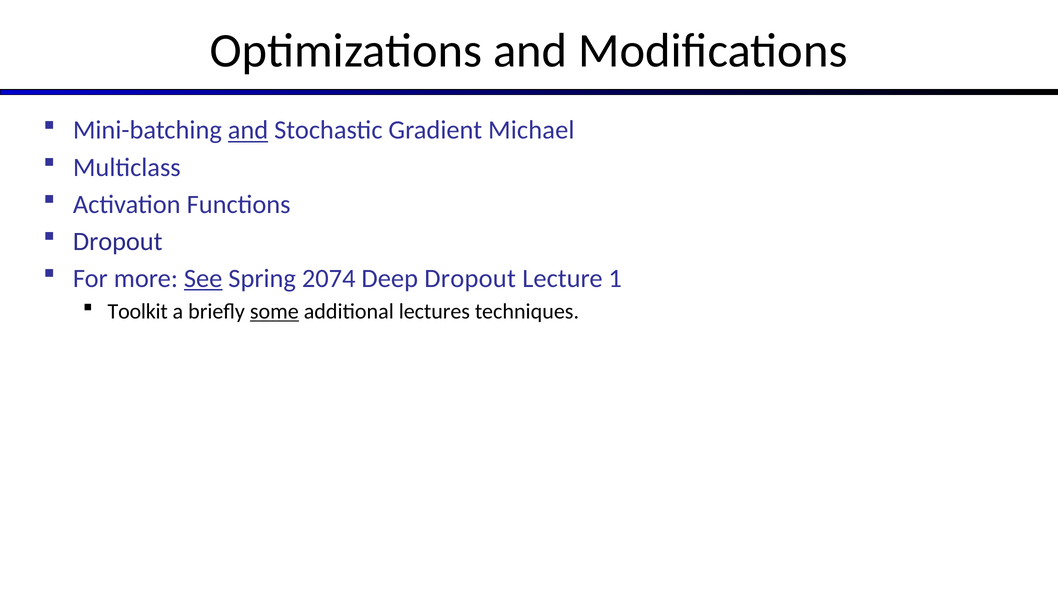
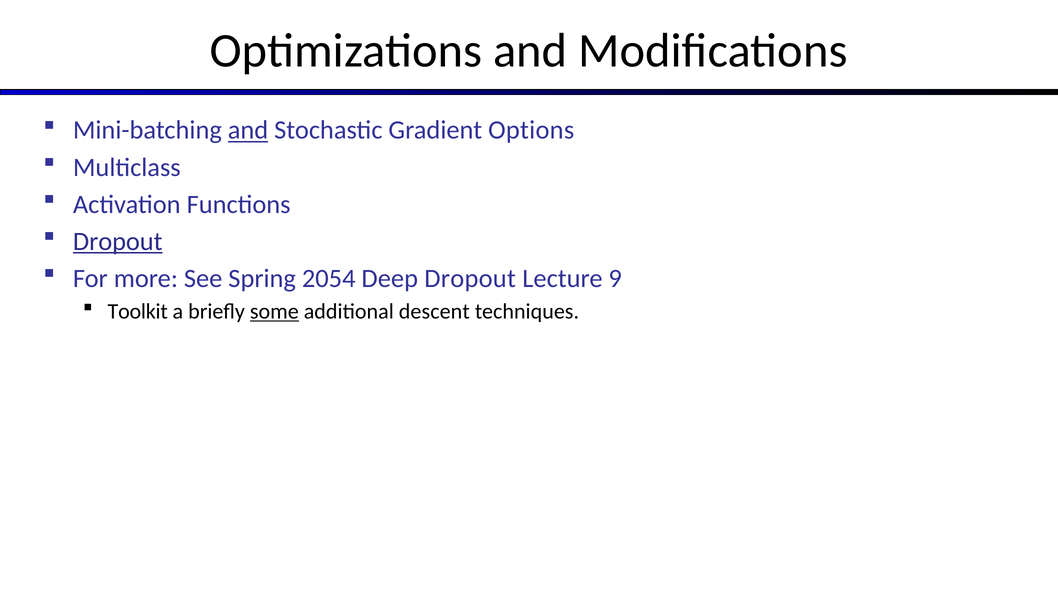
Michael: Michael -> Options
Dropout at (118, 241) underline: none -> present
See underline: present -> none
2074: 2074 -> 2054
1: 1 -> 9
lectures: lectures -> descent
